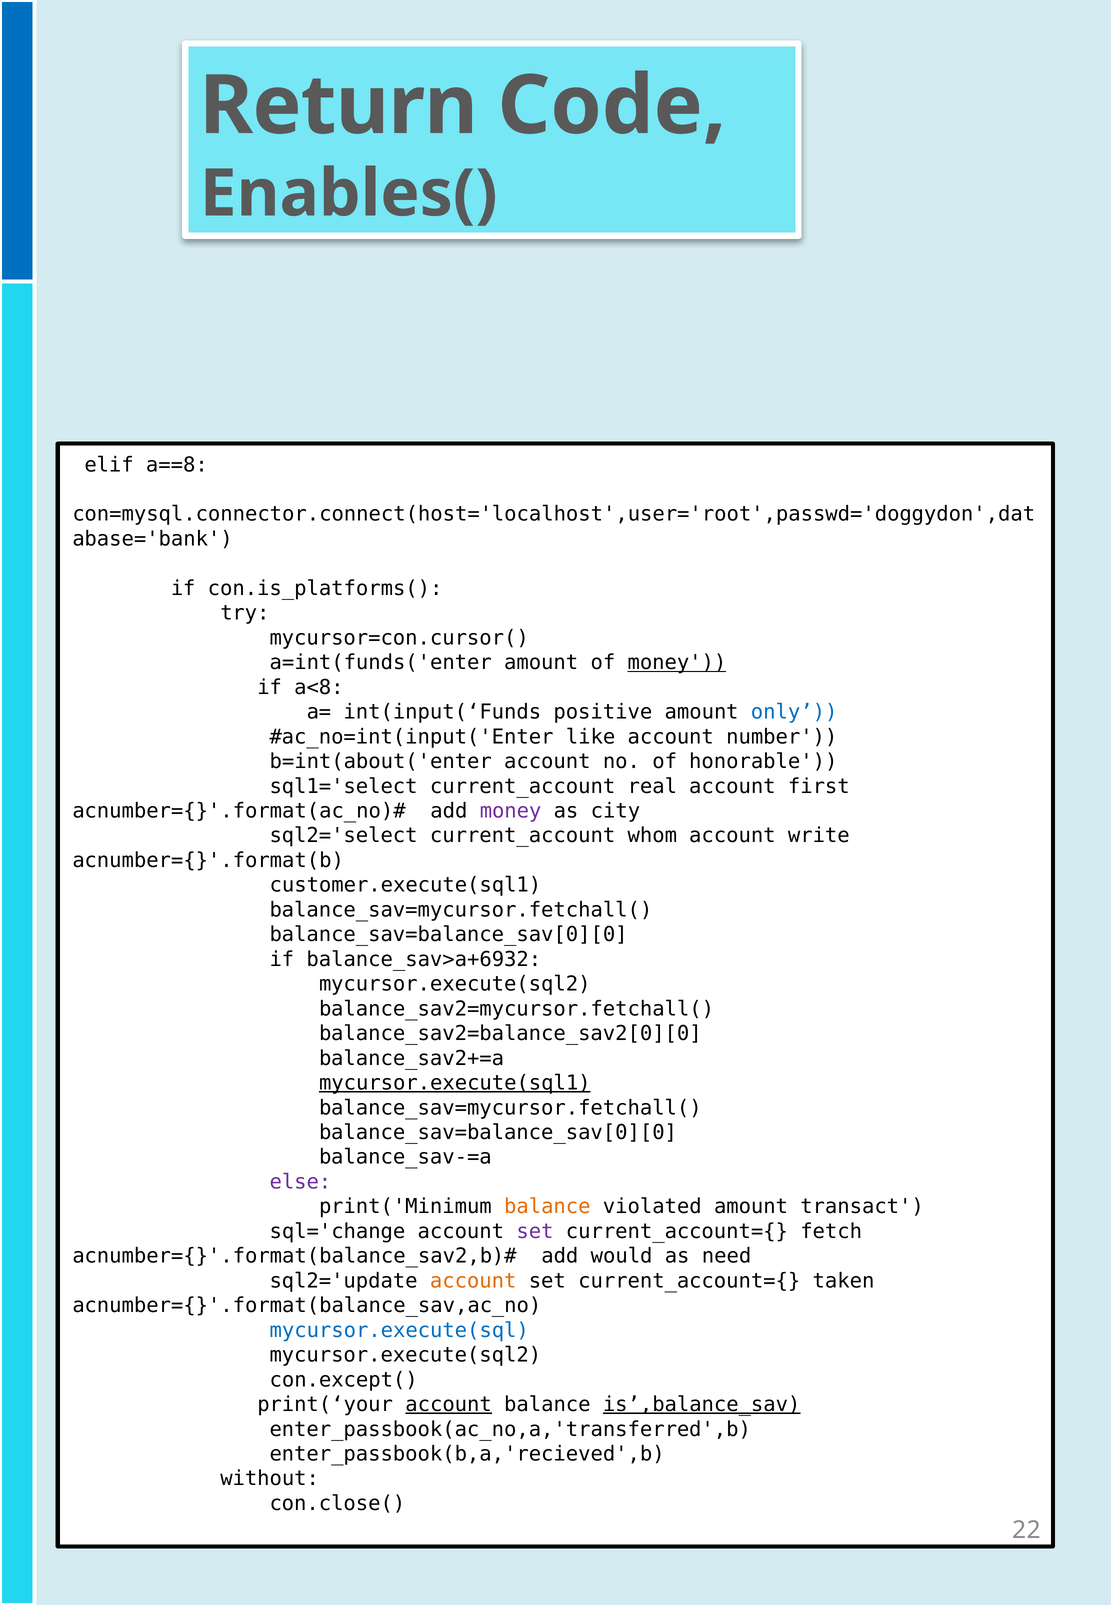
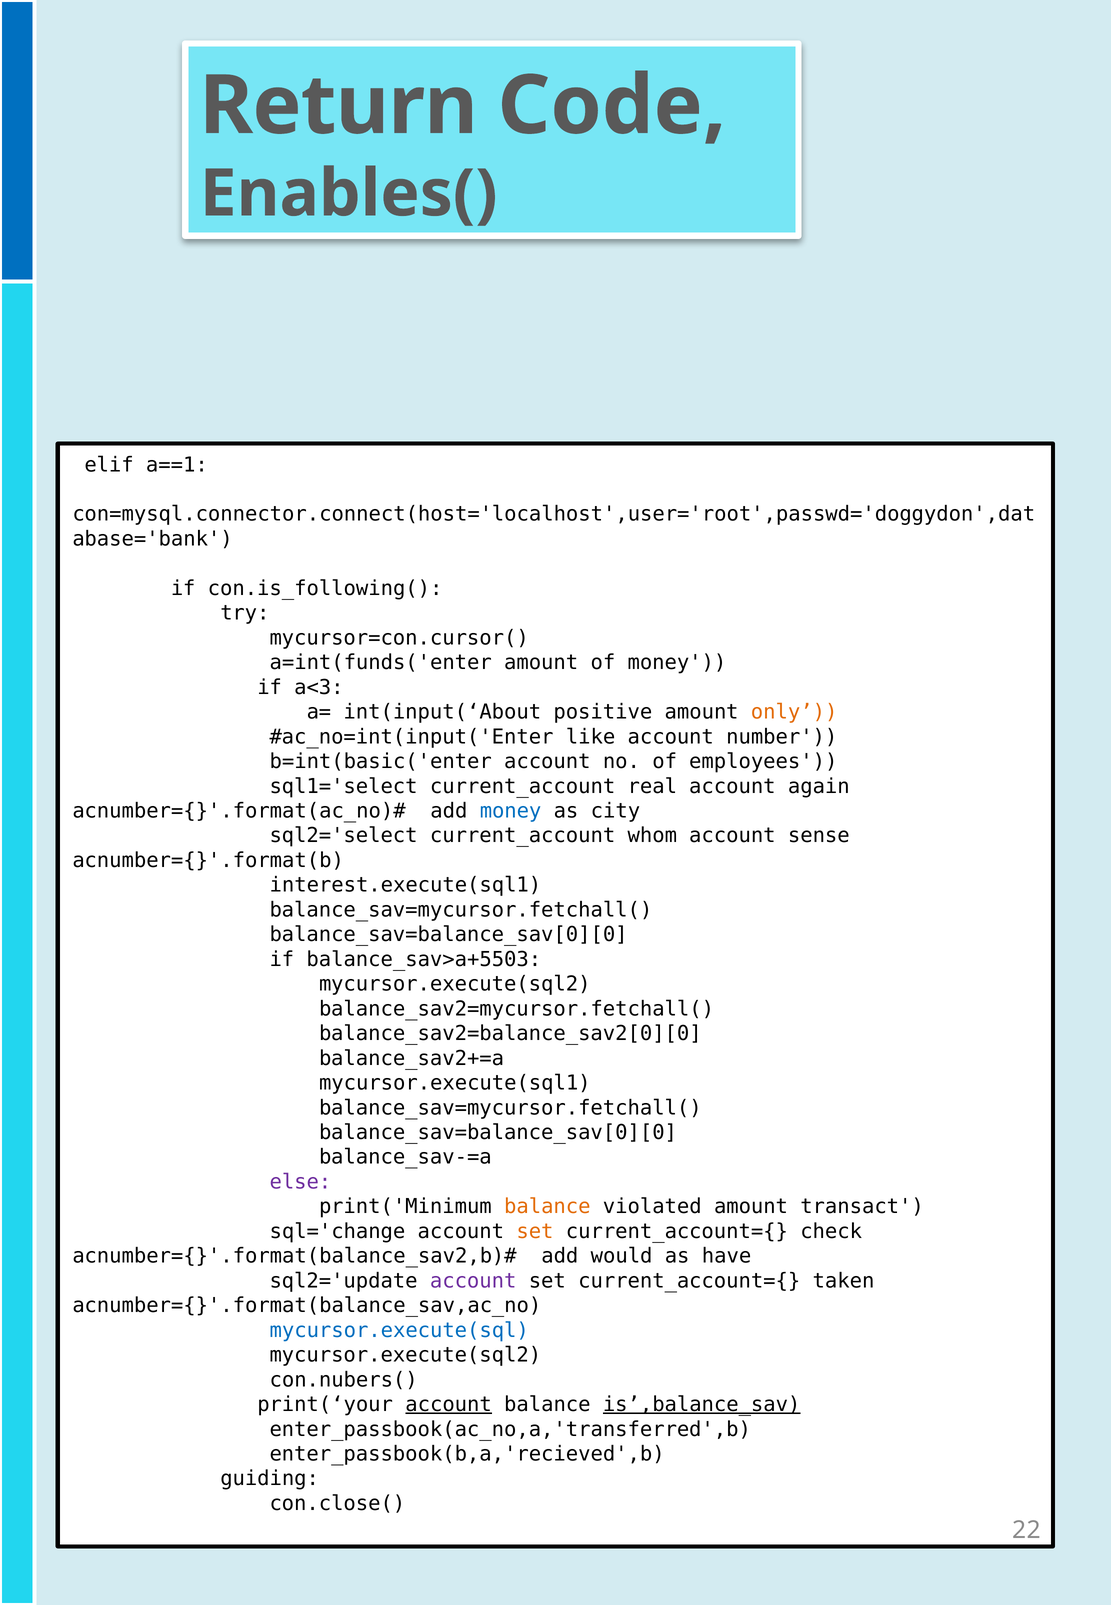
a==8: a==8 -> a==1
con.is_platforms(: con.is_platforms( -> con.is_following(
money at (677, 662) underline: present -> none
a<8: a<8 -> a<3
int(input(‘Funds: int(input(‘Funds -> int(input(‘About
only colour: blue -> orange
b=int(about('enter: b=int(about('enter -> b=int(basic('enter
honorable: honorable -> employees
first: first -> again
money at (511, 811) colour: purple -> blue
write: write -> sense
customer.execute(sql1: customer.execute(sql1 -> interest.execute(sql1
balance_sav>a+6932: balance_sav>a+6932 -> balance_sav>a+5503
mycursor.execute(sql1 underline: present -> none
set at (535, 1231) colour: purple -> orange
fetch: fetch -> check
need: need -> have
account at (473, 1281) colour: orange -> purple
con.except(: con.except( -> con.nubers(
without: without -> guiding
